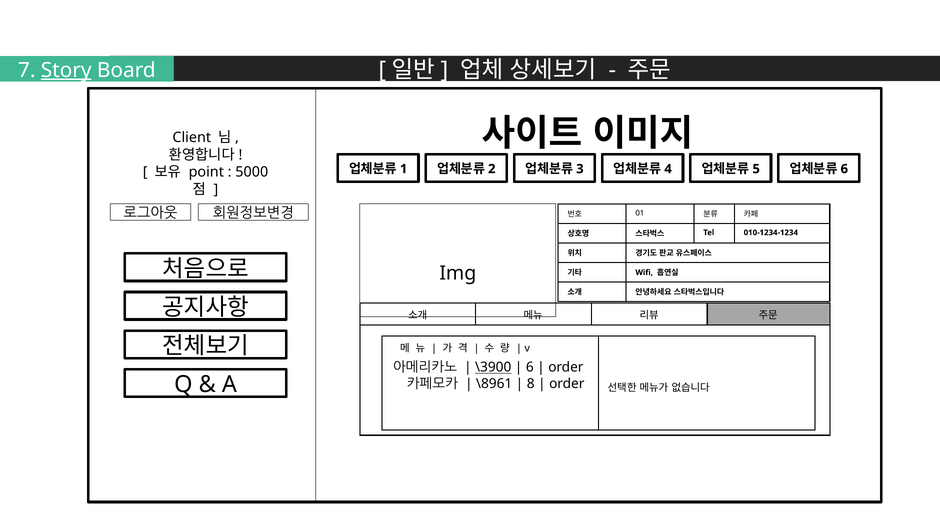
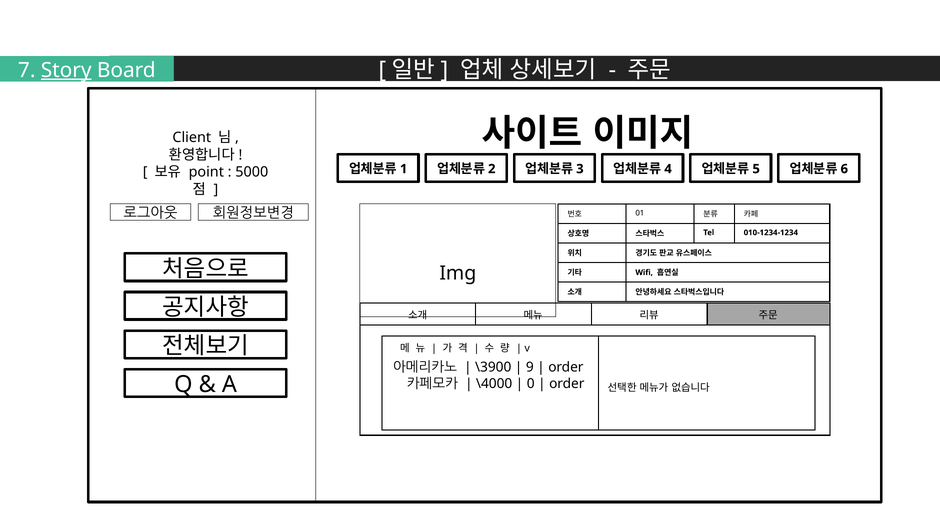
\3900 underline: present -> none
6 at (530, 367): 6 -> 9
\8961: \8961 -> \4000
8: 8 -> 0
